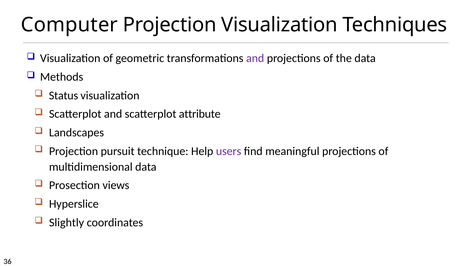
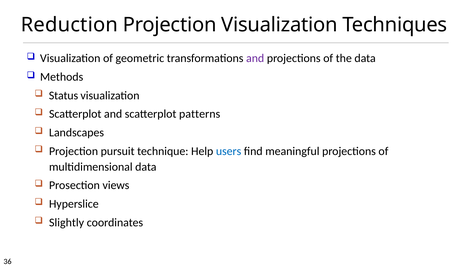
Computer: Computer -> Reduction
attribute: attribute -> patterns
users colour: purple -> blue
